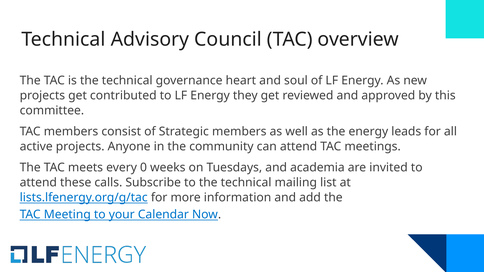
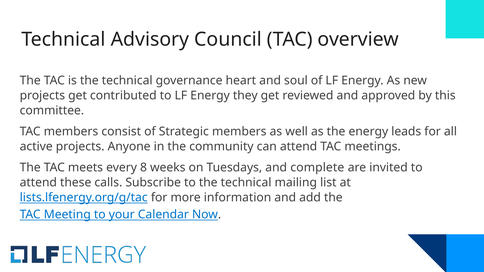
0: 0 -> 8
academia: academia -> complete
